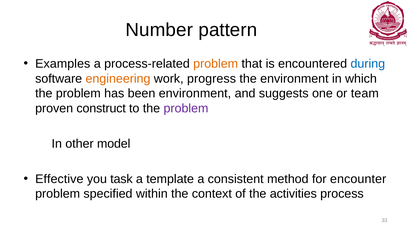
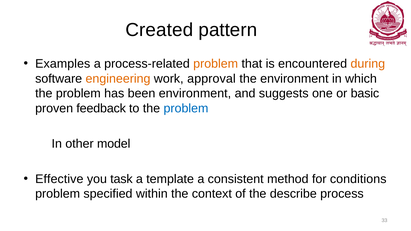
Number: Number -> Created
during colour: blue -> orange
progress: progress -> approval
team: team -> basic
construct: construct -> feedback
problem at (186, 109) colour: purple -> blue
encounter: encounter -> conditions
activities: activities -> describe
